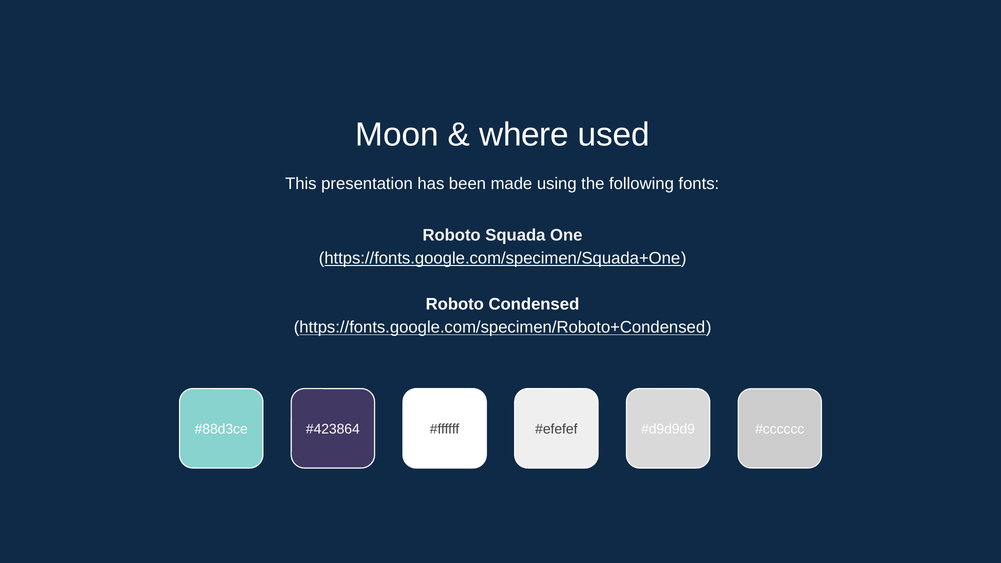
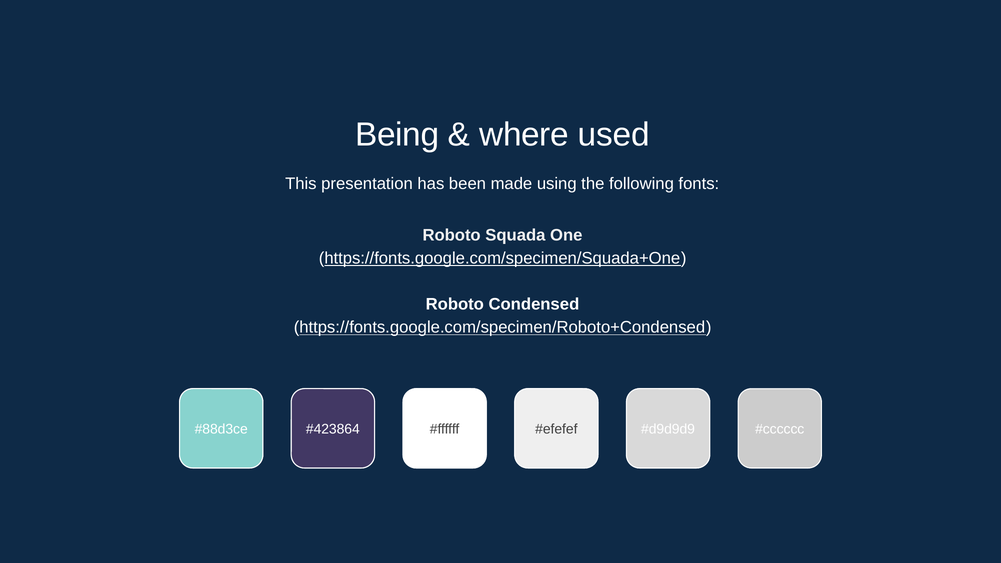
Moon: Moon -> Being
